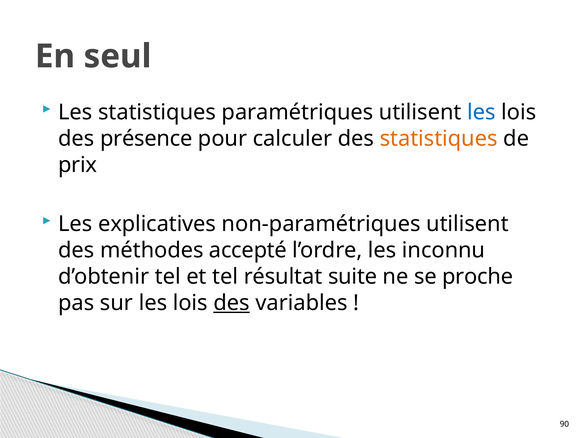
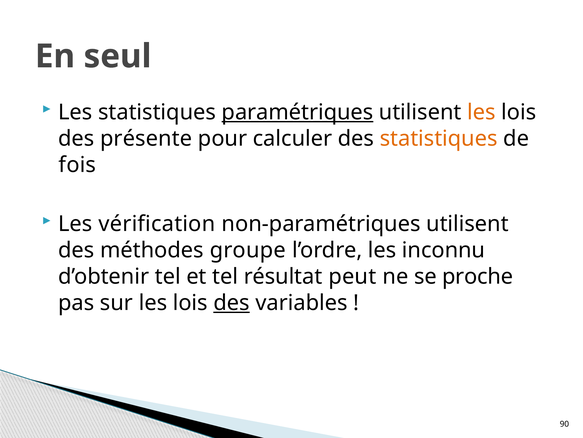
paramétriques underline: none -> present
les at (481, 112) colour: blue -> orange
présence: présence -> présente
prix: prix -> fois
explicatives: explicatives -> vérification
accepté: accepté -> groupe
suite: suite -> peut
